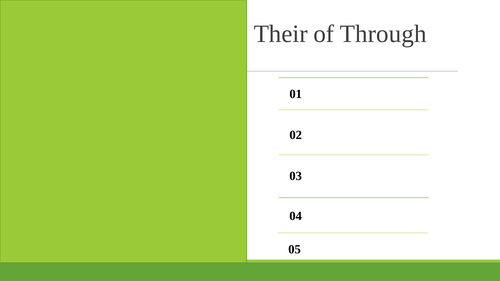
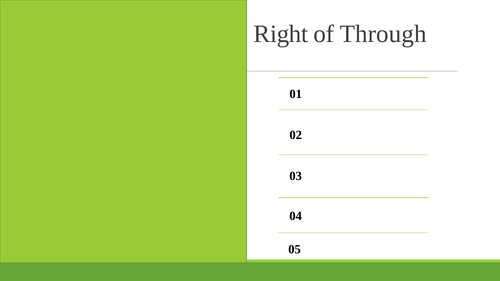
Their: Their -> Right
